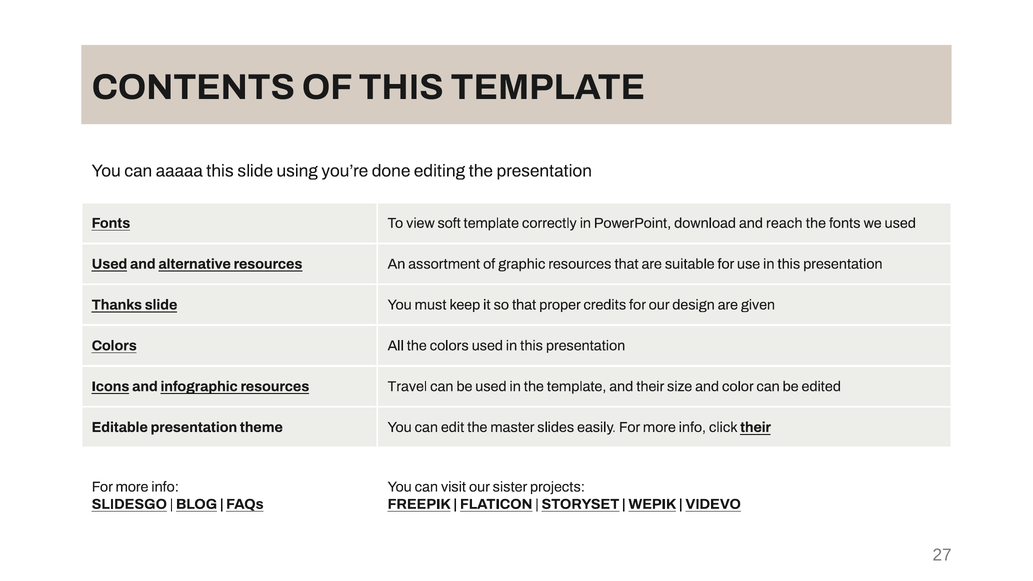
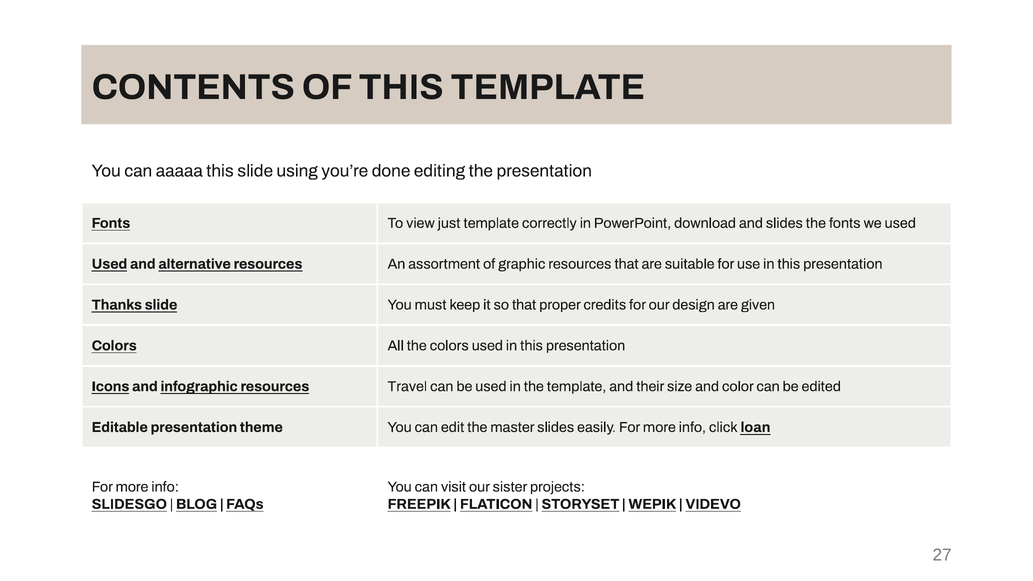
soft: soft -> just
and reach: reach -> slides
click their: their -> loan
